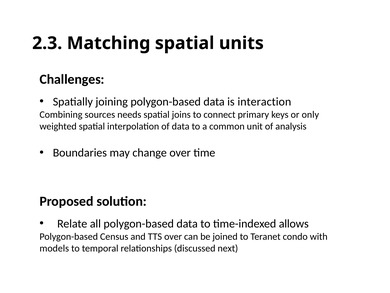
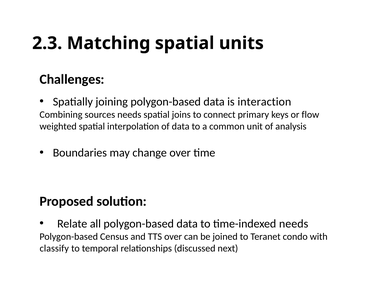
only: only -> flow
time-indexed allows: allows -> needs
models: models -> classify
